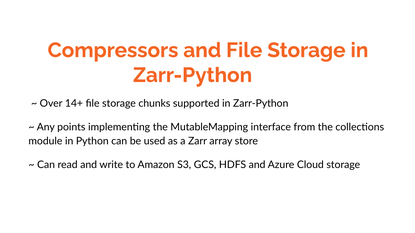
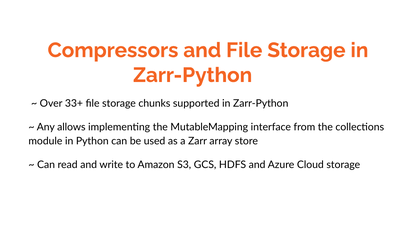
14+: 14+ -> 33+
points: points -> allows
